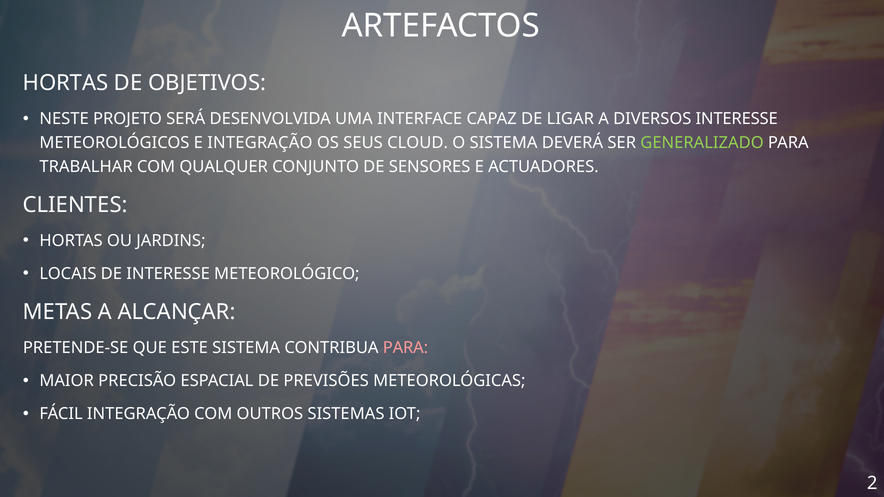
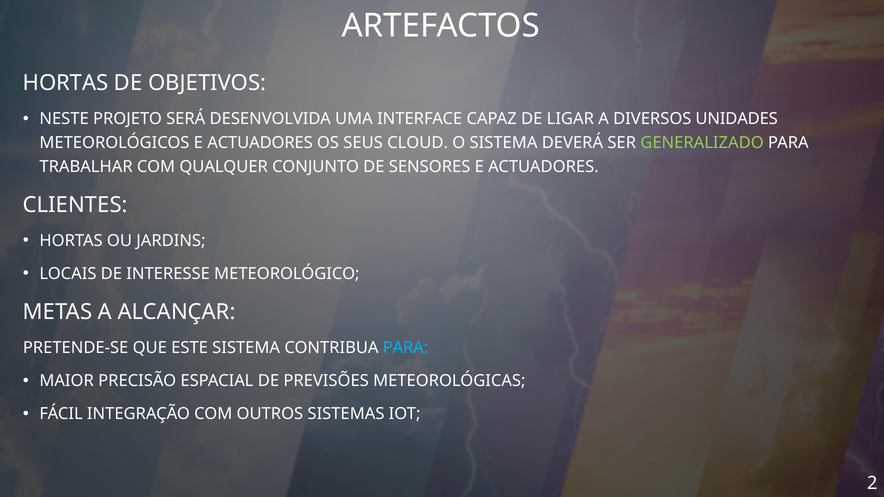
DIVERSOS INTERESSE: INTERESSE -> UNIDADES
METEOROLÓGICOS E INTEGRAÇÃO: INTEGRAÇÃO -> ACTUADORES
PARA at (405, 348) colour: pink -> light blue
